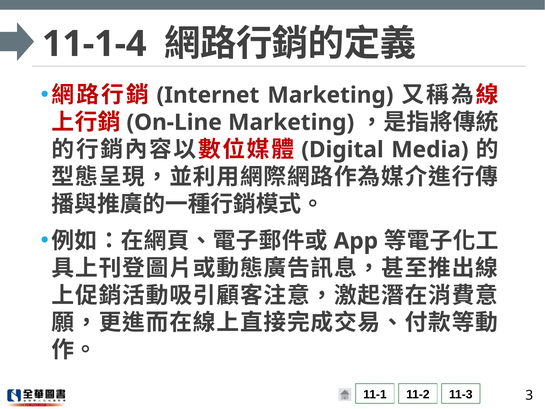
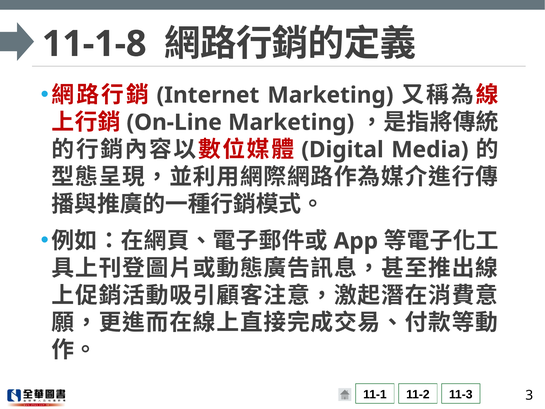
11-1-4: 11-1-4 -> 11-1-8
